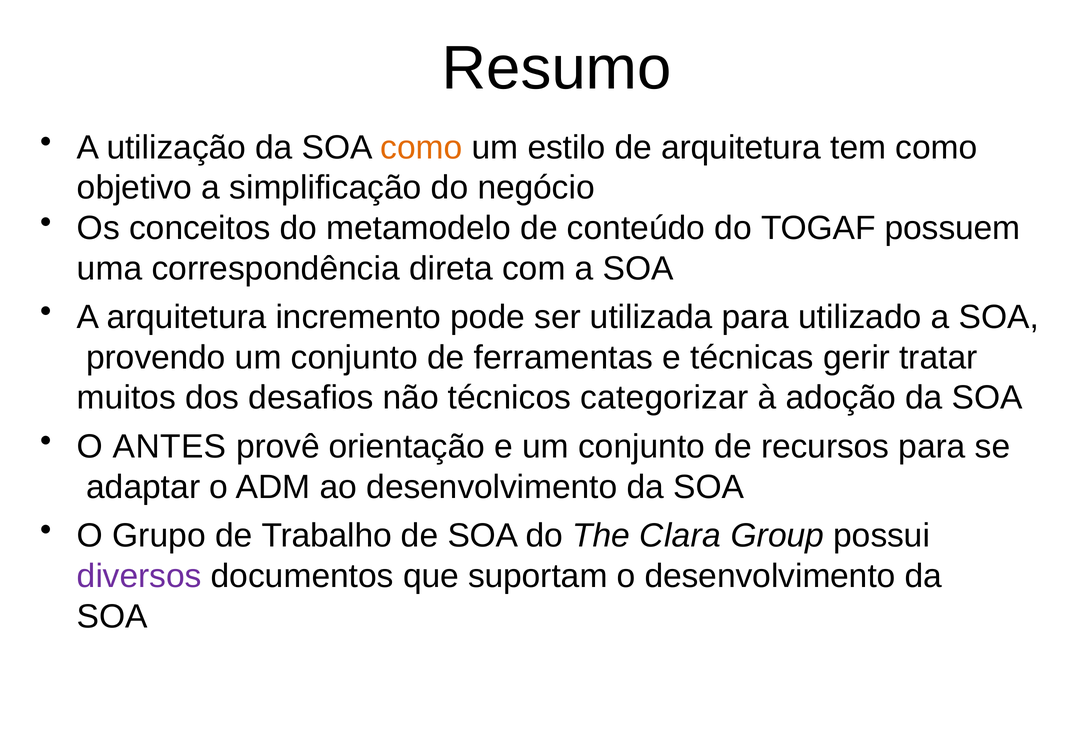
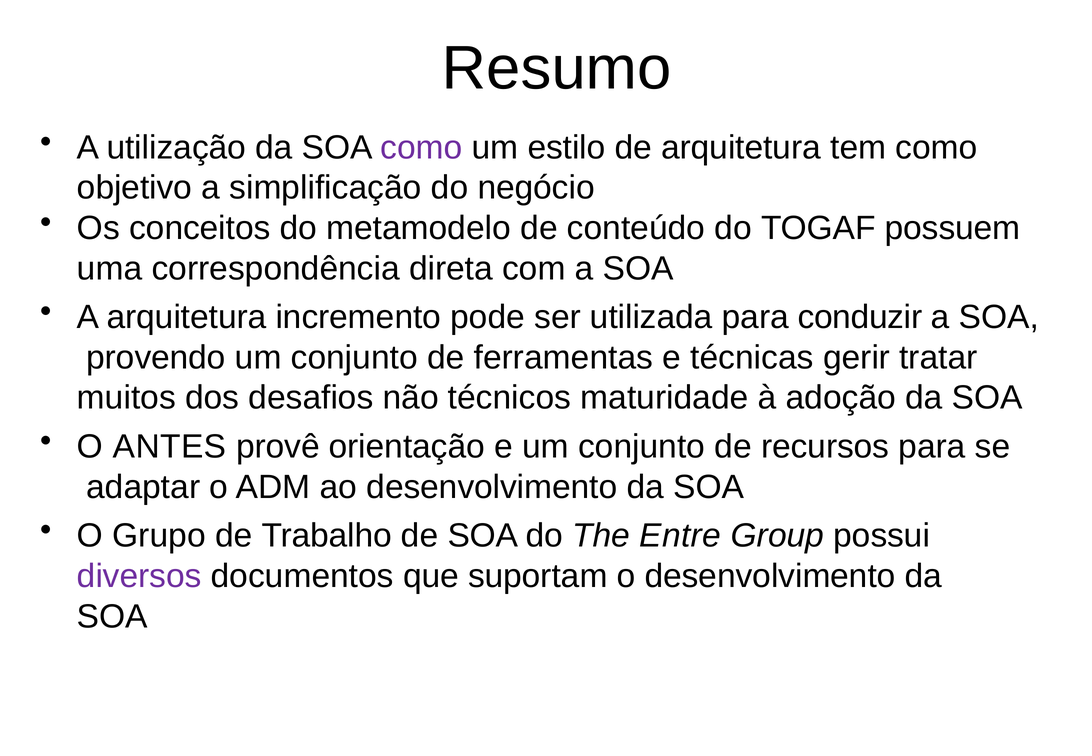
como at (421, 147) colour: orange -> purple
utilizado: utilizado -> conduzir
categorizar: categorizar -> maturidade
Clara: Clara -> Entre
